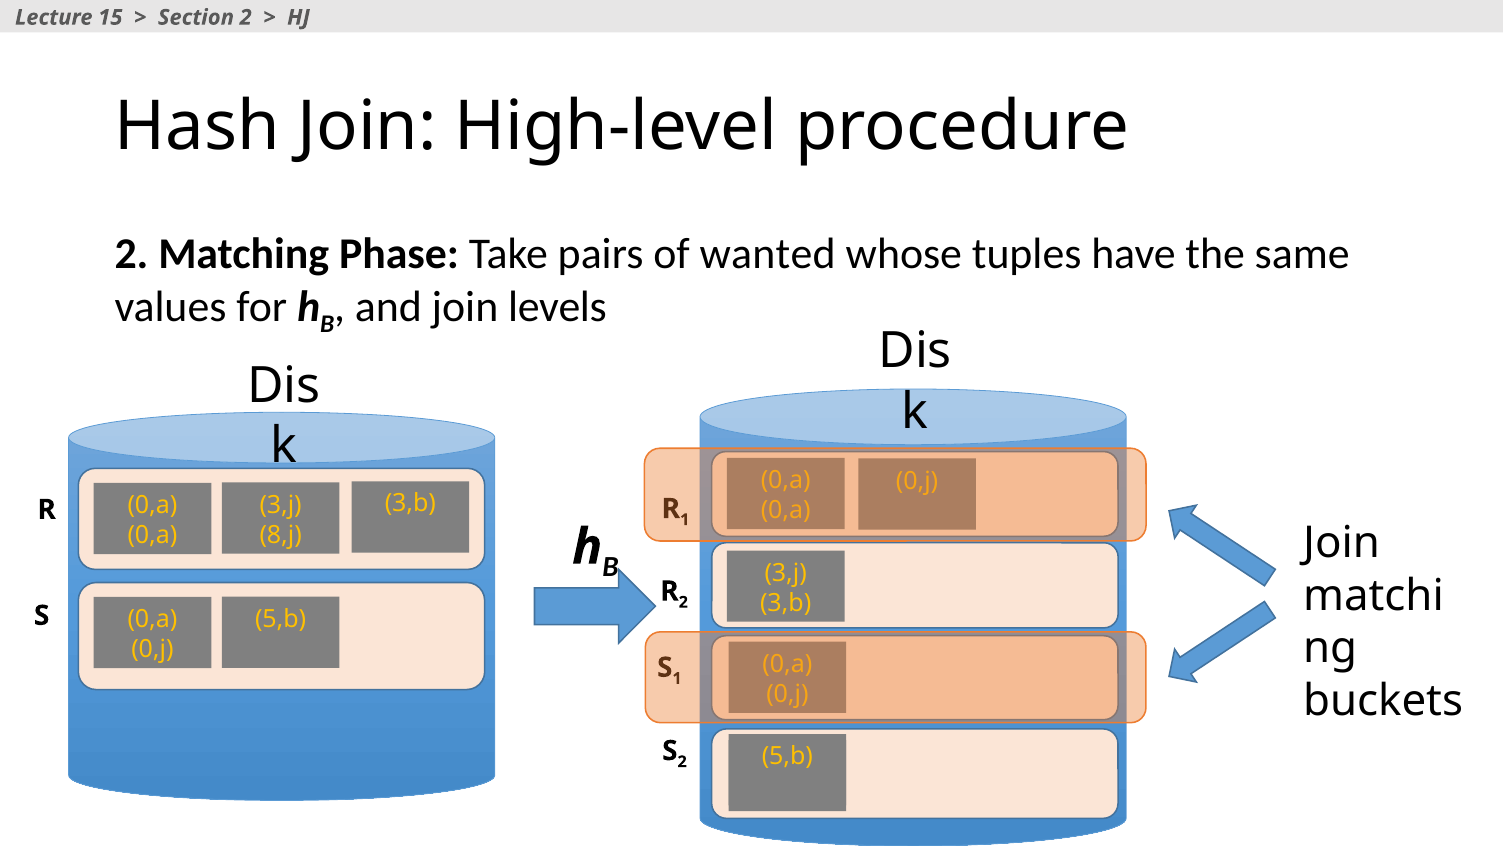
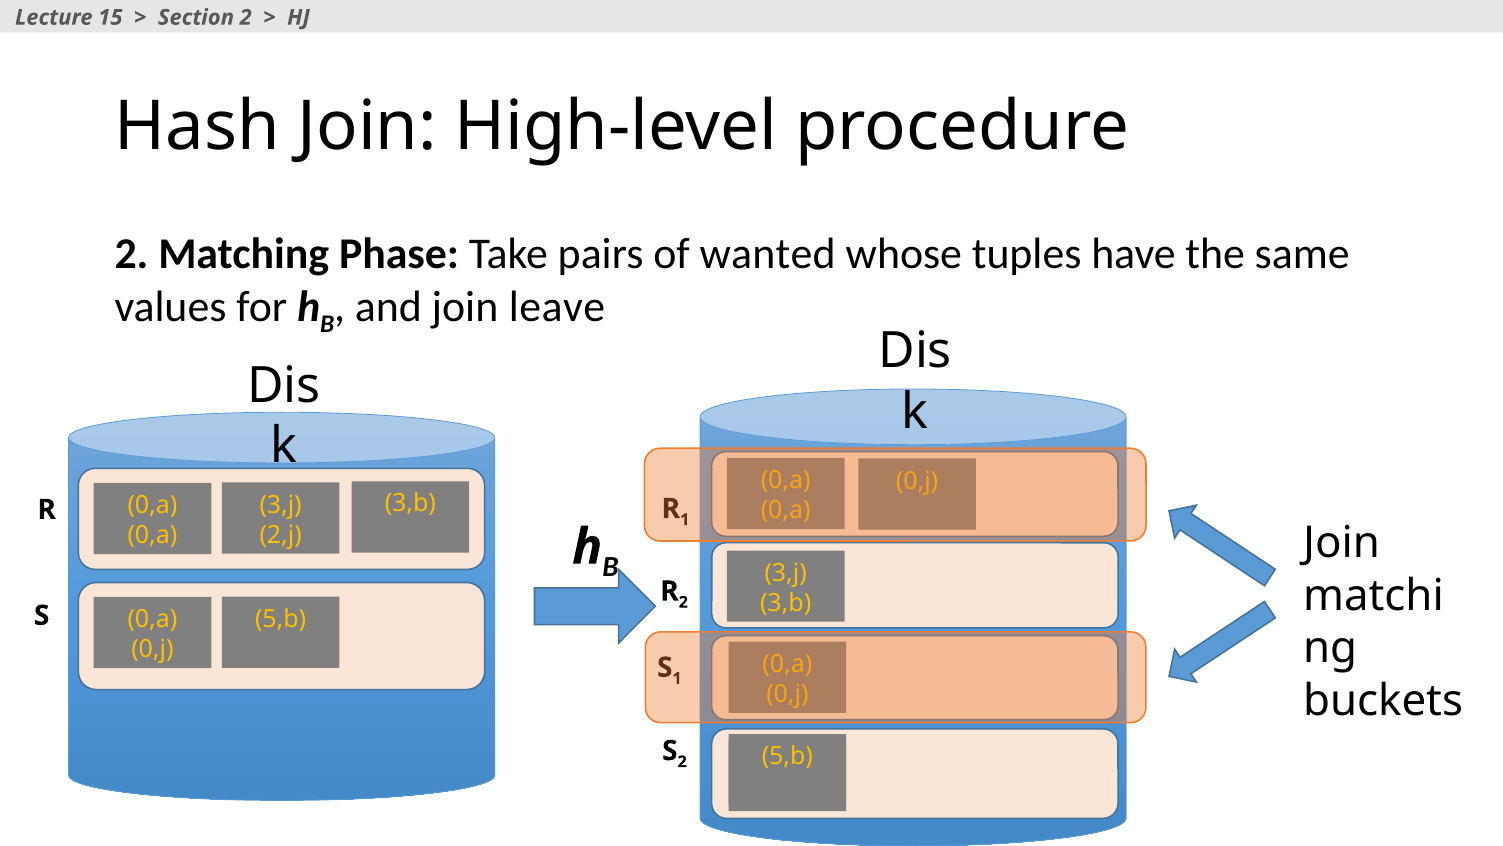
levels: levels -> leave
8,j: 8,j -> 2,j
